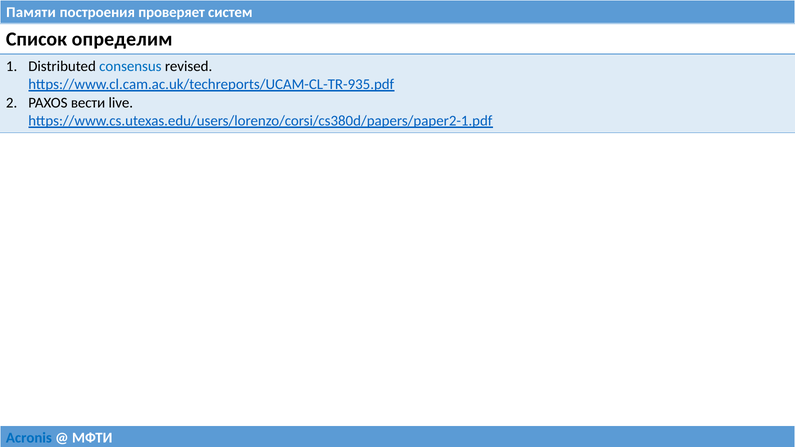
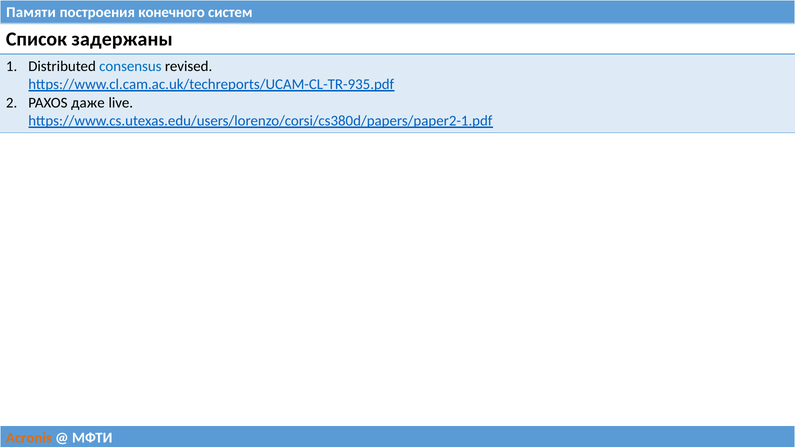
проверяет: проверяет -> конечного
определим: определим -> задержаны
вести: вести -> даже
Acronis colour: blue -> orange
